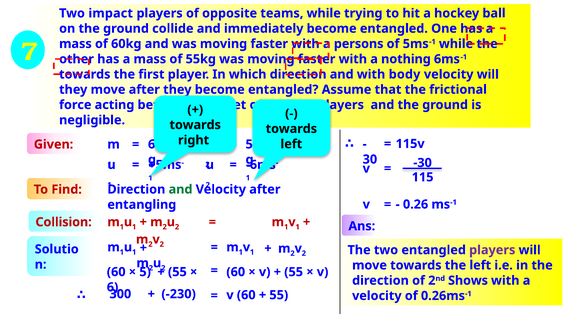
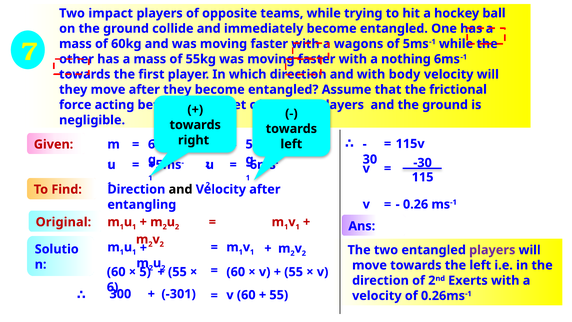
persons: persons -> wagons
and at (181, 189) colour: green -> black
Collision: Collision -> Original
Shows: Shows -> Exerts
-230: -230 -> -301
